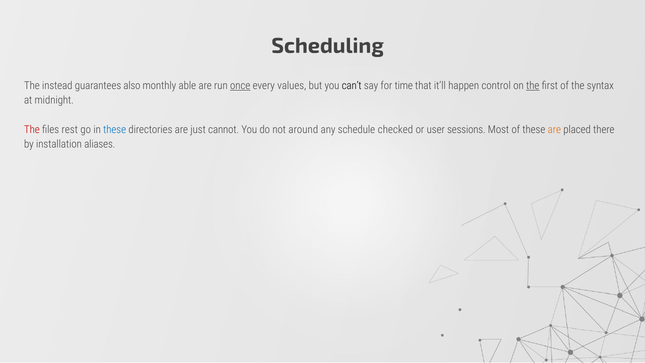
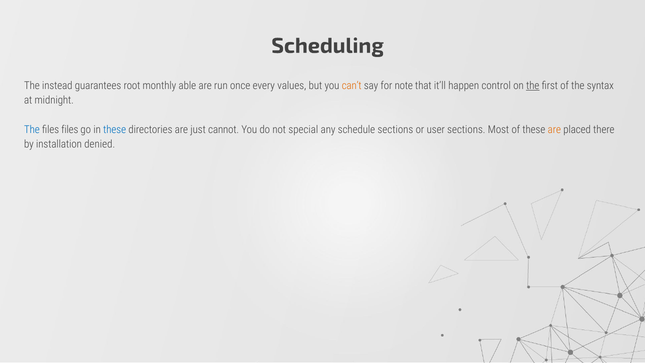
also: also -> root
once underline: present -> none
can’t colour: black -> orange
time: time -> note
The at (32, 130) colour: red -> blue
files rest: rest -> files
around: around -> special
schedule checked: checked -> sections
user sessions: sessions -> sections
aliases: aliases -> denied
